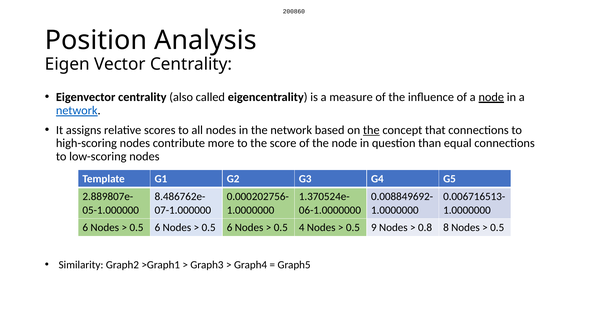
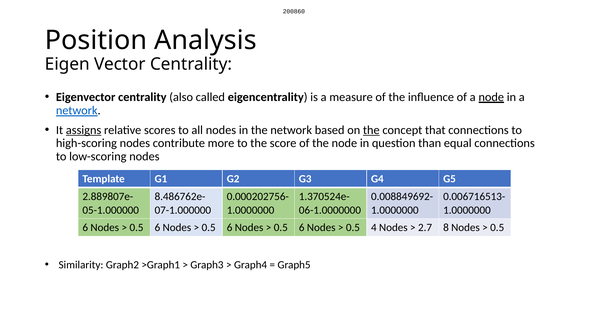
assigns underline: none -> present
4 at (302, 228): 4 -> 6
9: 9 -> 4
0.8: 0.8 -> 2.7
